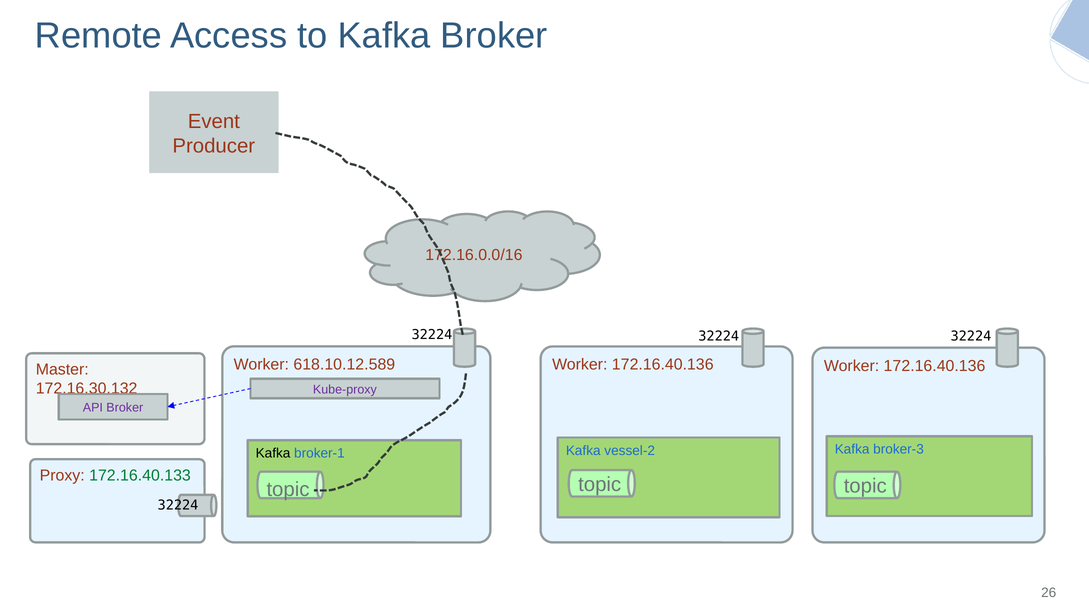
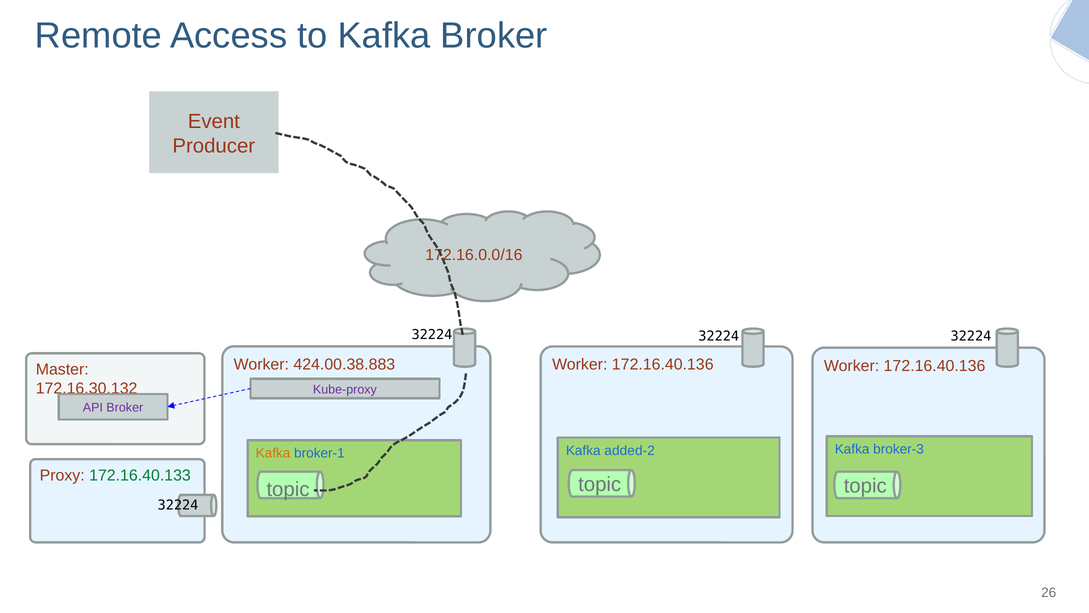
618.10.12.589: 618.10.12.589 -> 424.00.38.883
vessel-2: vessel-2 -> added-2
Kafka at (273, 453) colour: black -> orange
